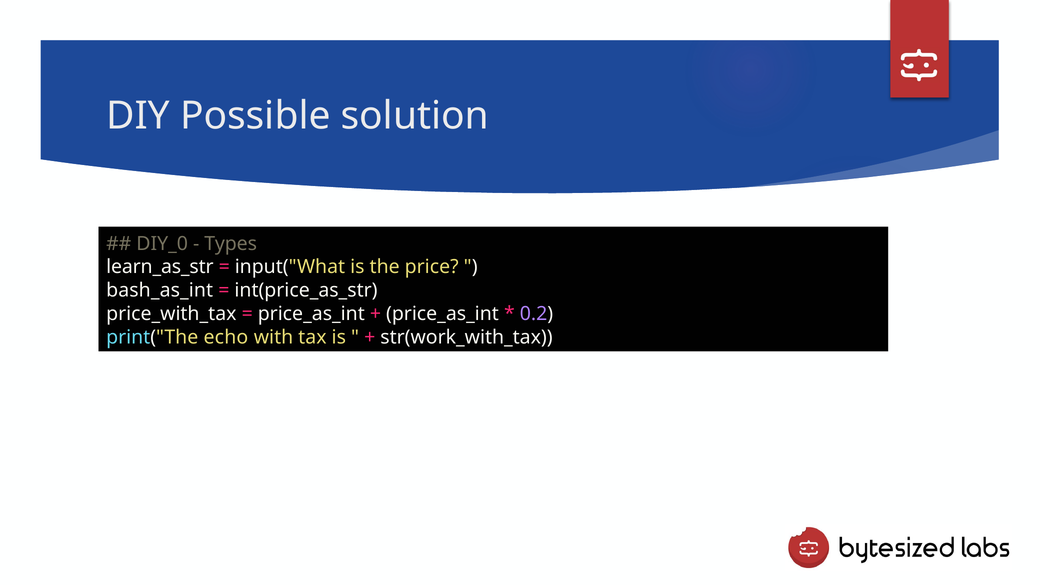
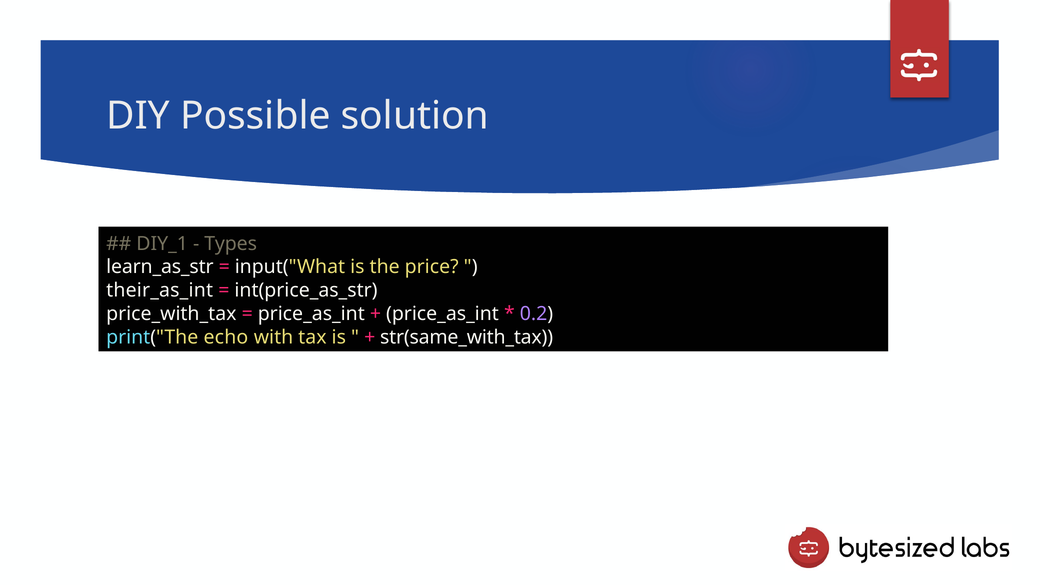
DIY_0: DIY_0 -> DIY_1
bash_as_int: bash_as_int -> their_as_int
str(work_with_tax: str(work_with_tax -> str(same_with_tax
